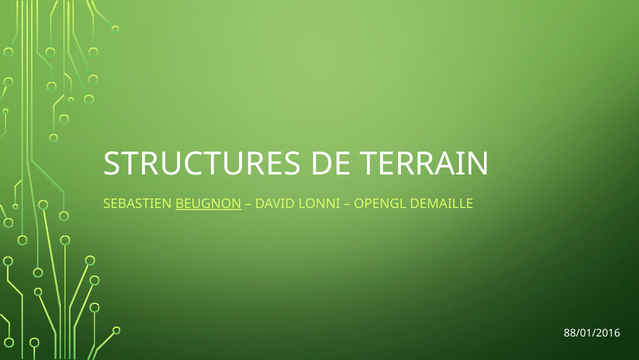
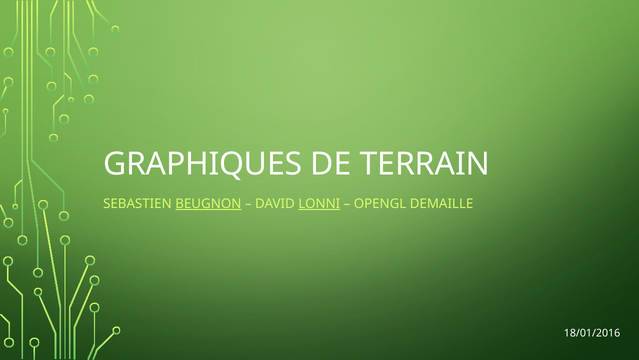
STRUCTURES: STRUCTURES -> GRAPHIQUES
LONNI underline: none -> present
88/01/2016: 88/01/2016 -> 18/01/2016
